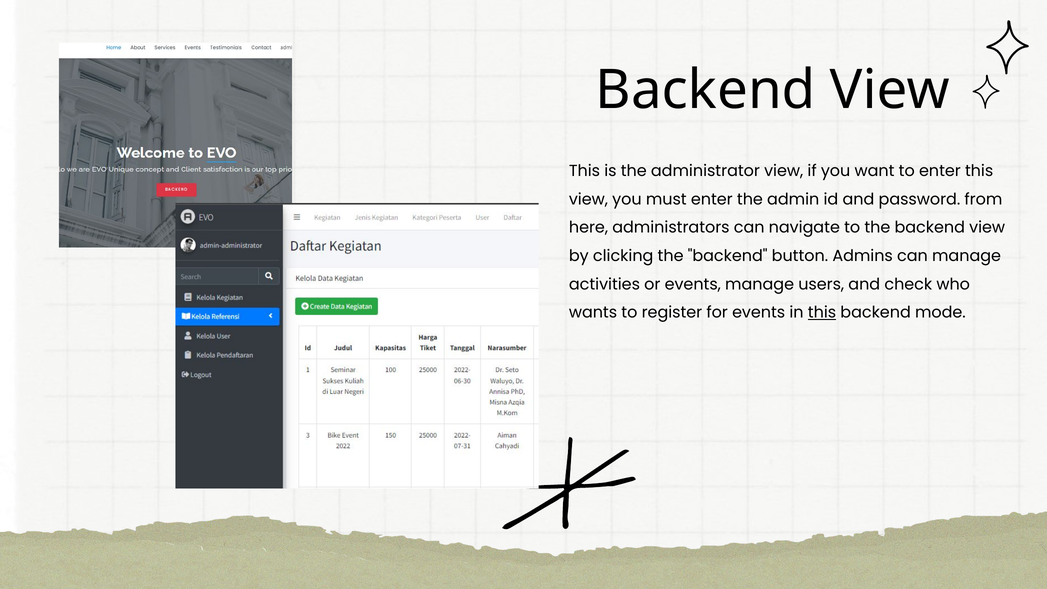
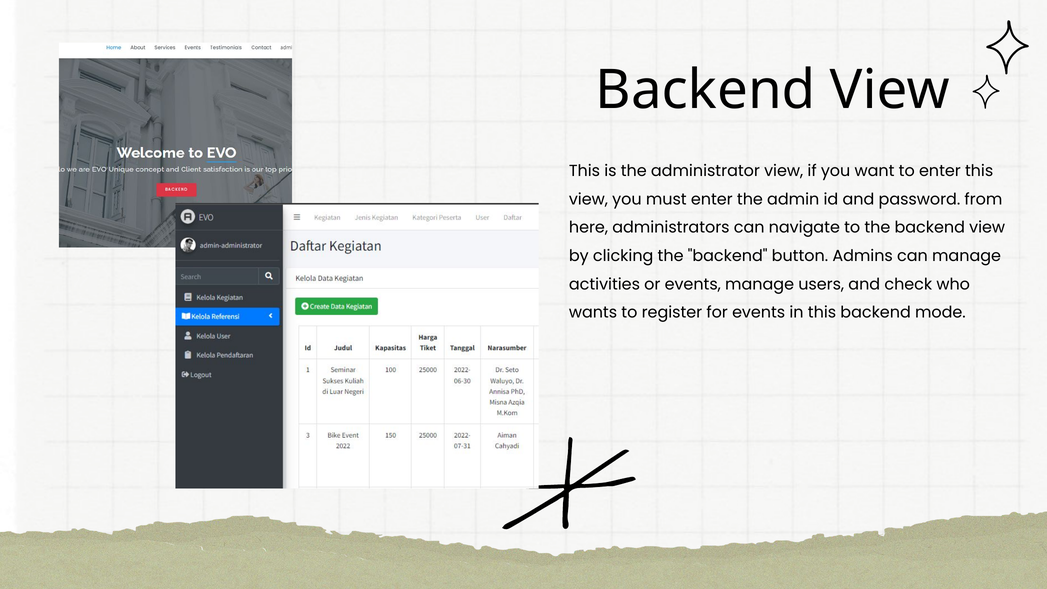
this at (822, 313) underline: present -> none
